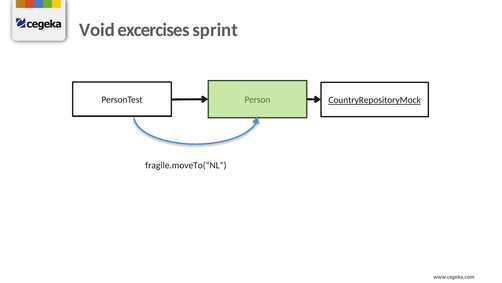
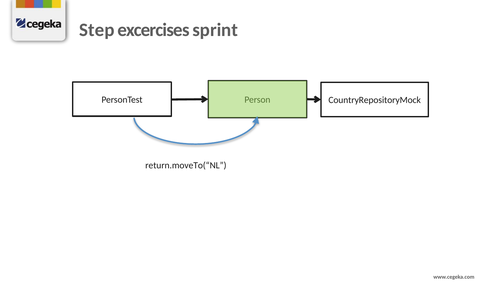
Void: Void -> Step
CountryRepositoryMock underline: present -> none
fragile.moveTo(“NL: fragile.moveTo(“NL -> return.moveTo(“NL
